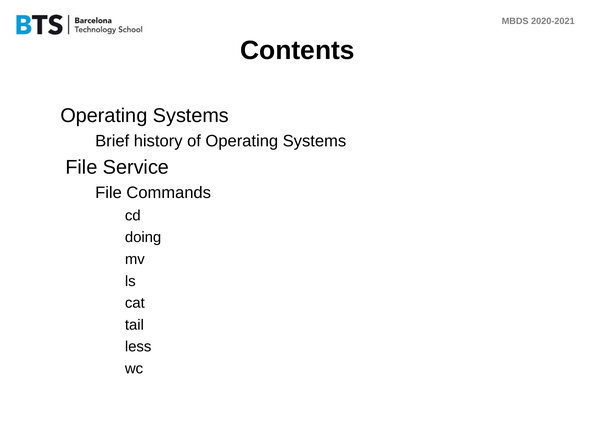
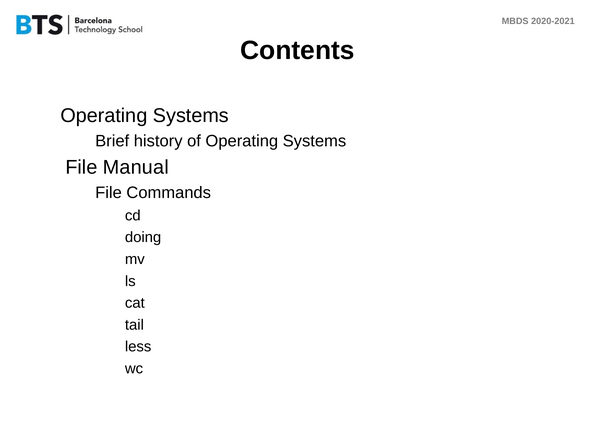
Service: Service -> Manual
